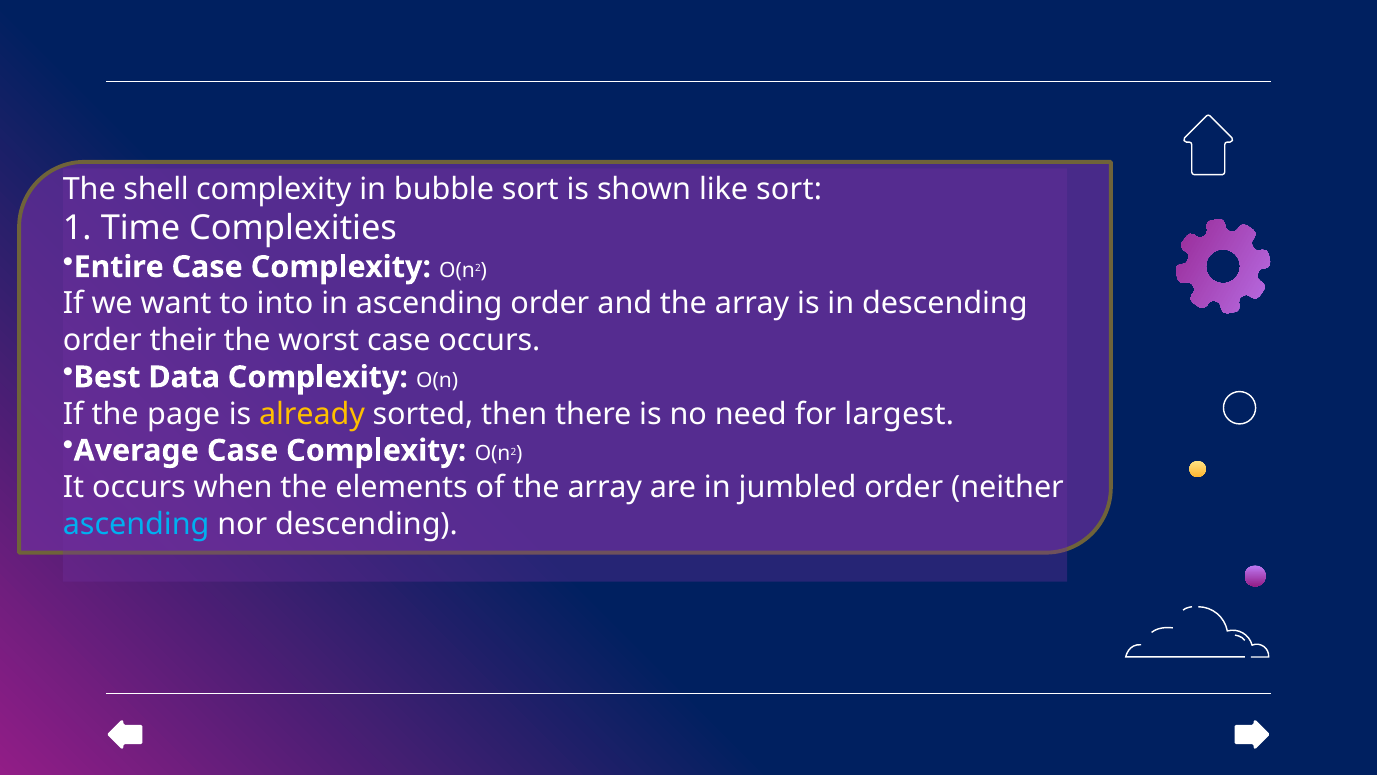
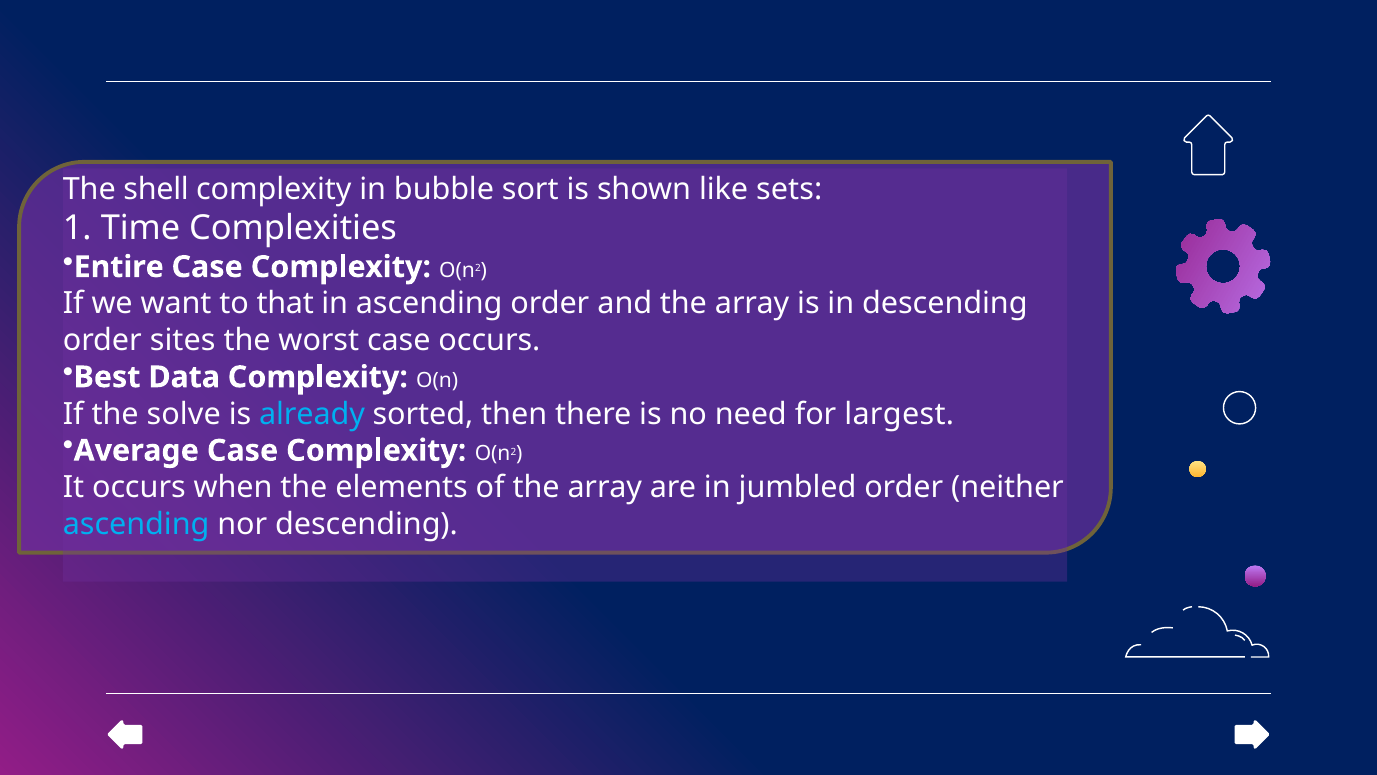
like sort: sort -> sets
into: into -> that
their: their -> sites
page: page -> solve
already colour: yellow -> light blue
